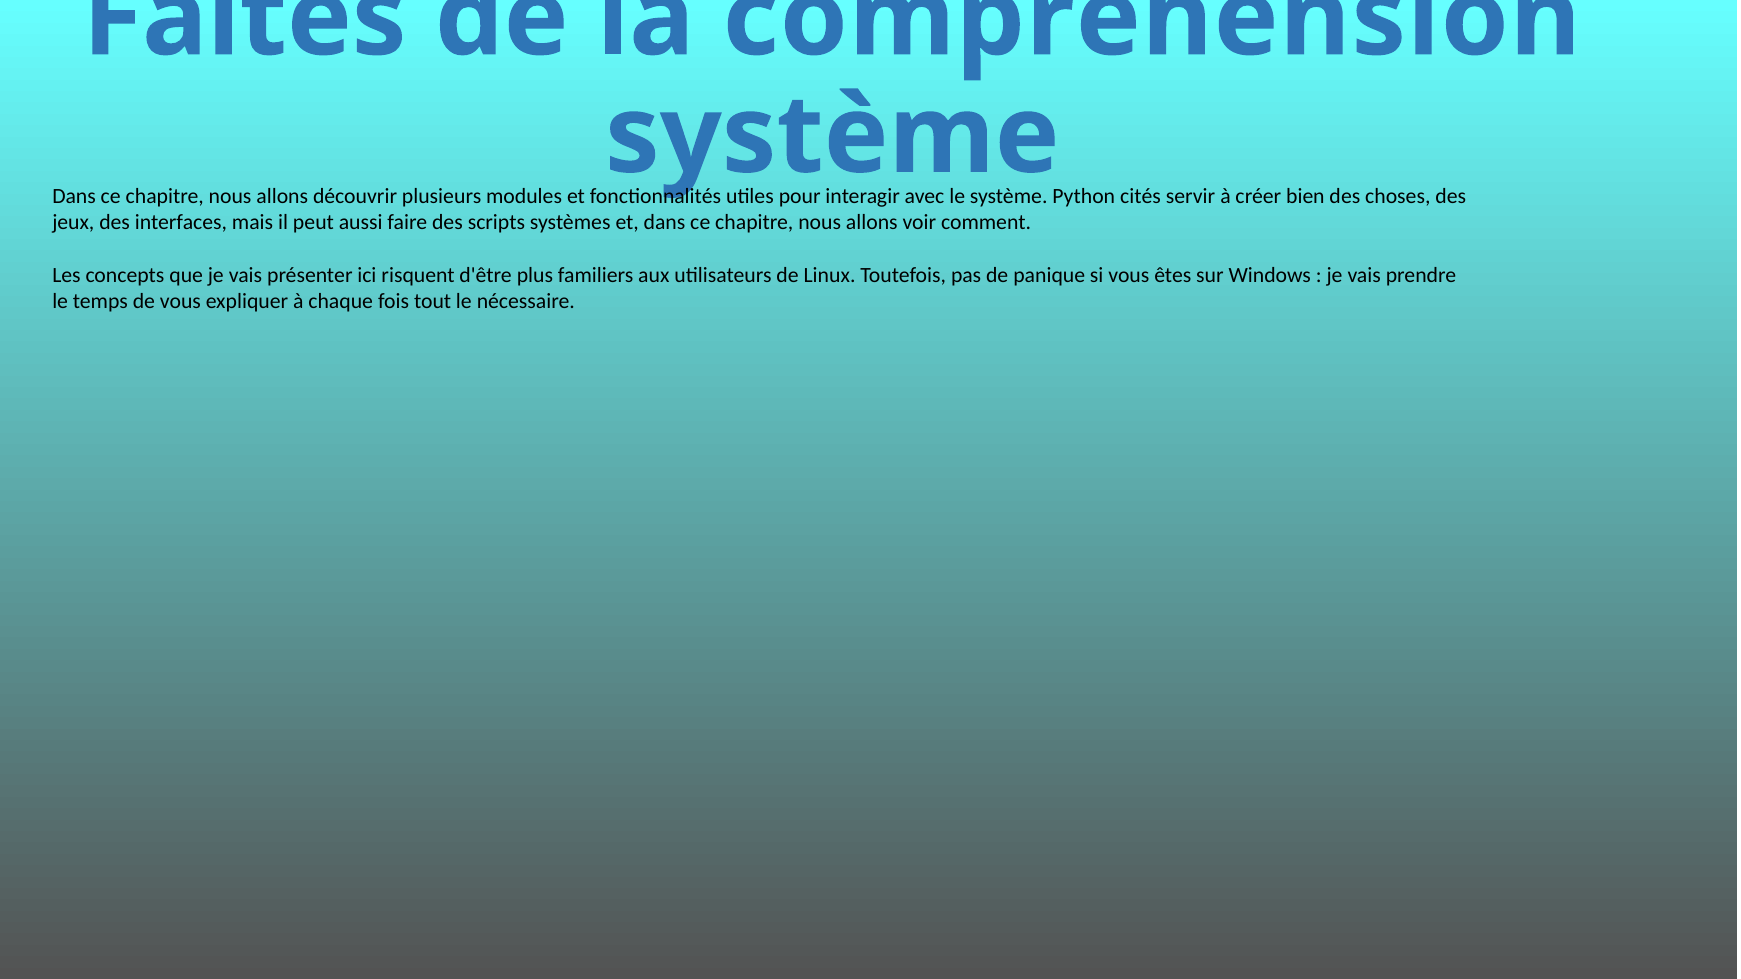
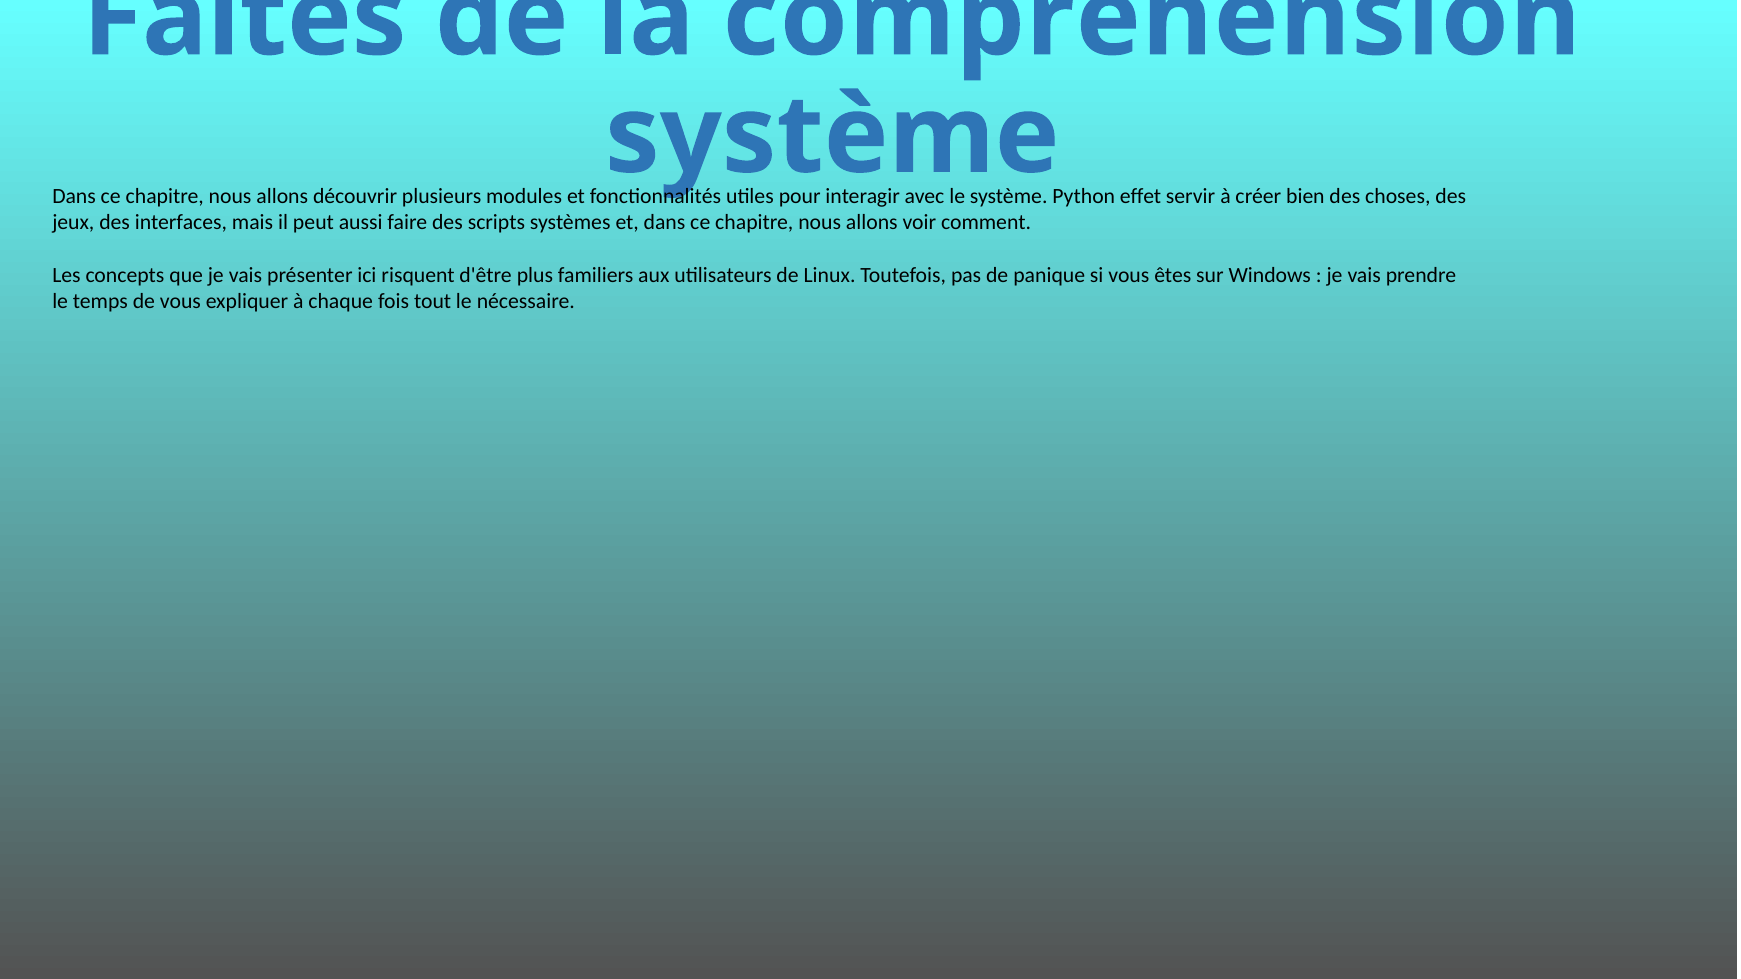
cités: cités -> effet
